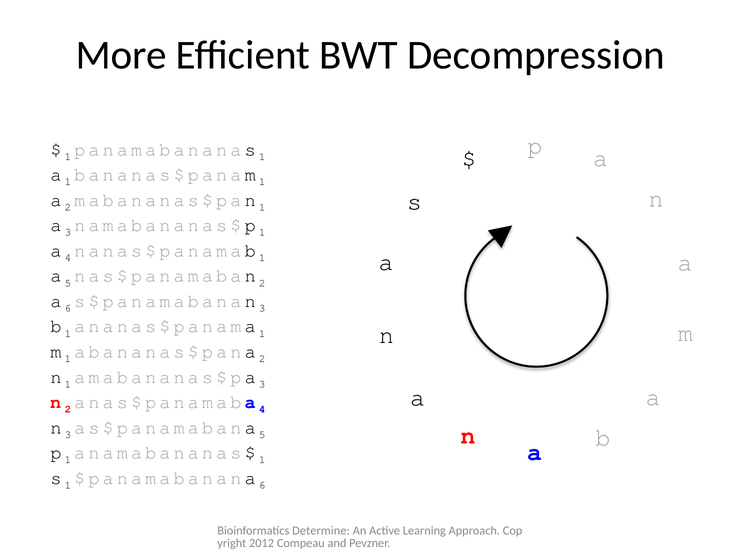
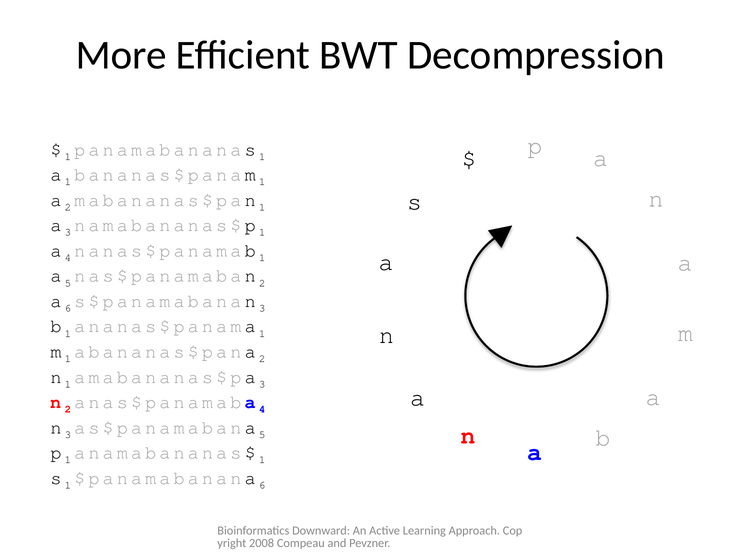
Determine: Determine -> Downward
2012: 2012 -> 2008
